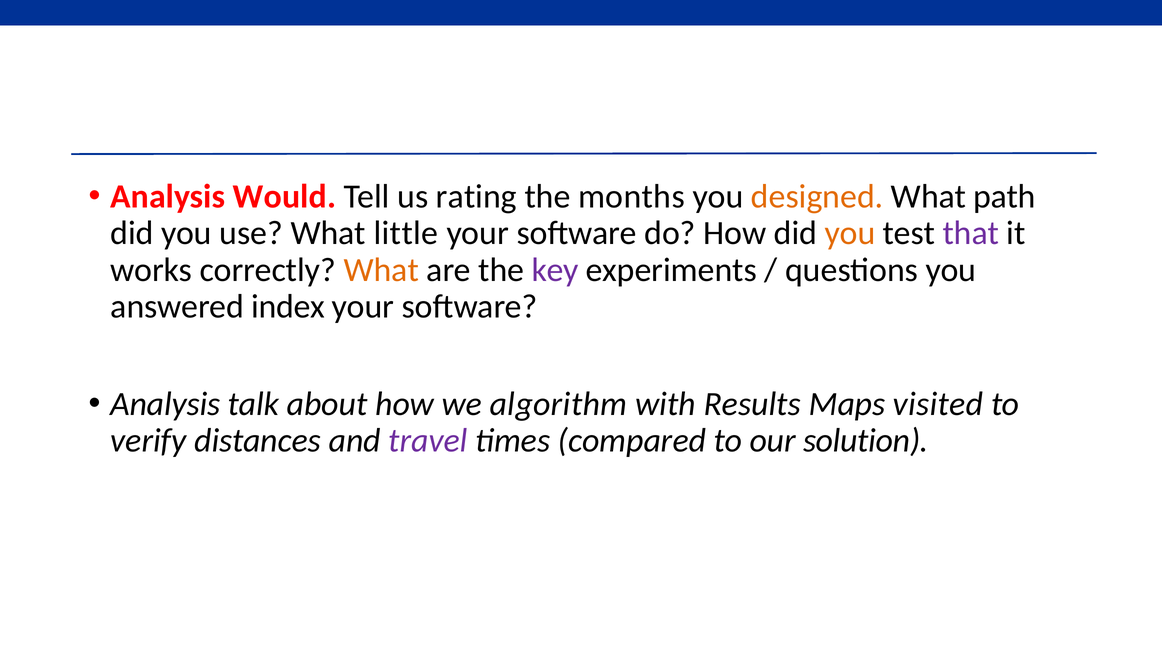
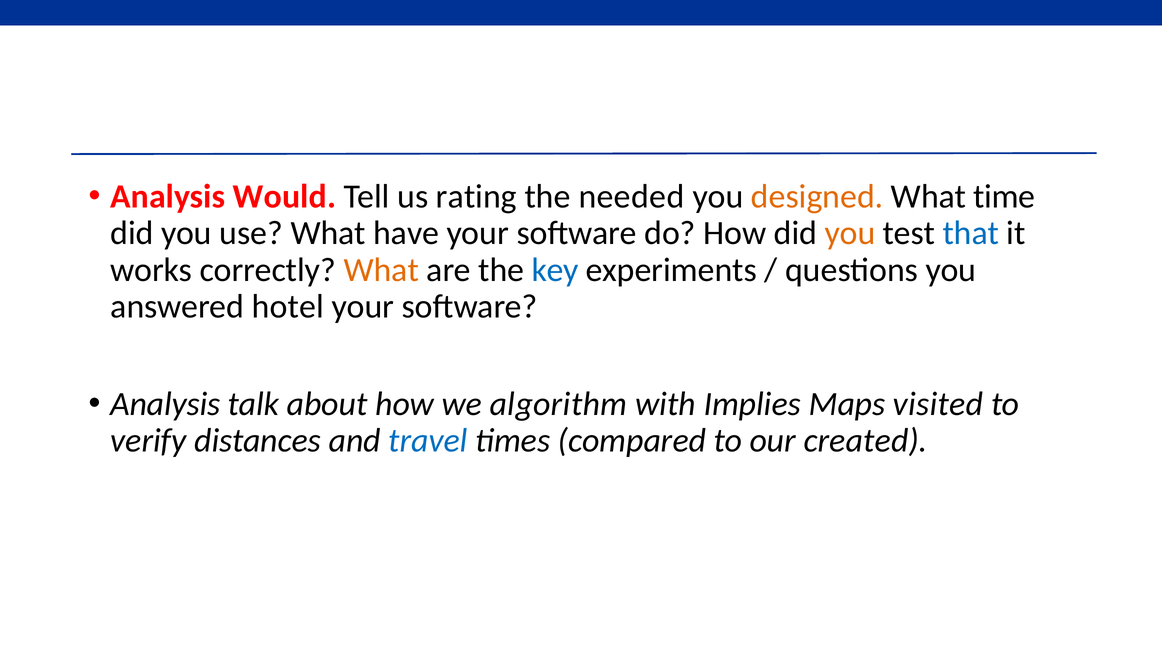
months: months -> needed
path: path -> time
little: little -> have
that colour: purple -> blue
key colour: purple -> blue
index: index -> hotel
Results: Results -> Implies
travel colour: purple -> blue
solution: solution -> created
